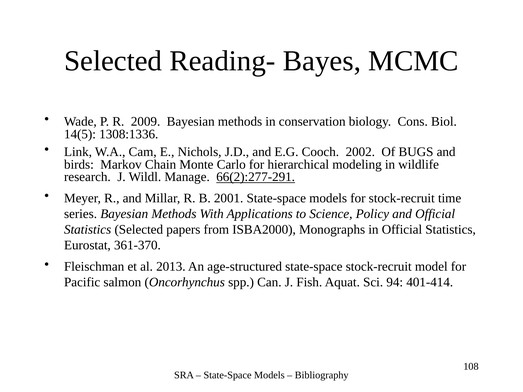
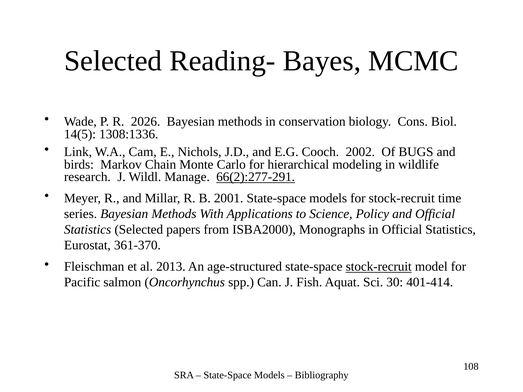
2009: 2009 -> 2026
stock-recruit at (379, 267) underline: none -> present
94: 94 -> 30
